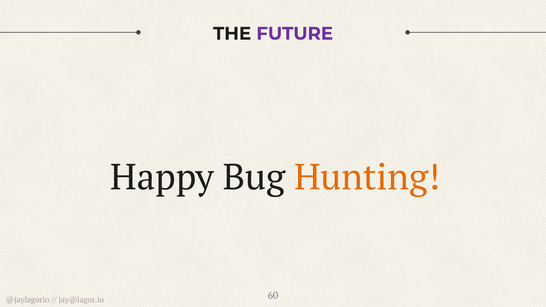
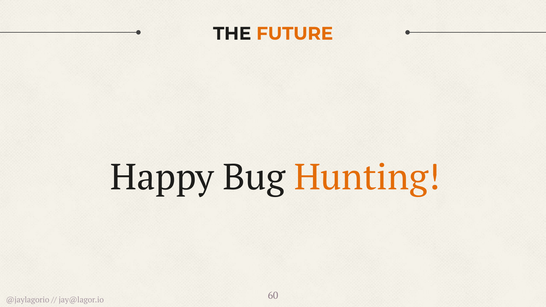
FUTURE colour: purple -> orange
